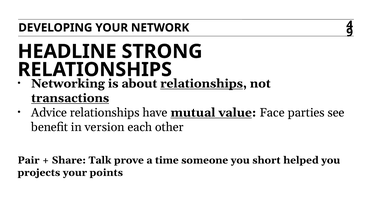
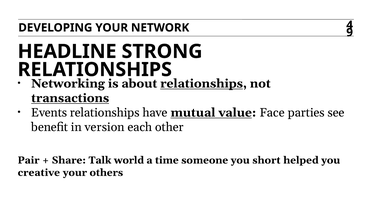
Advice: Advice -> Events
prove: prove -> world
projects: projects -> creative
points: points -> others
